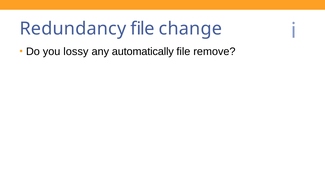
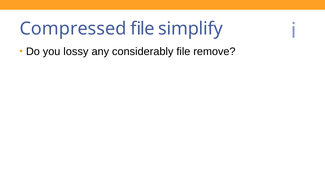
Redundancy: Redundancy -> Compressed
change: change -> simplify
automatically: automatically -> considerably
